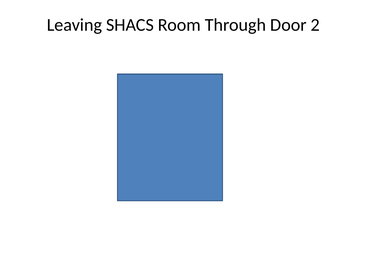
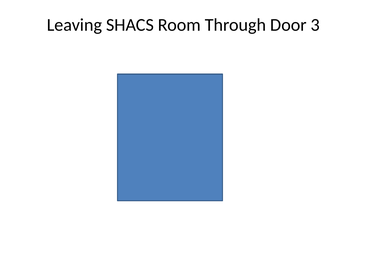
2: 2 -> 3
